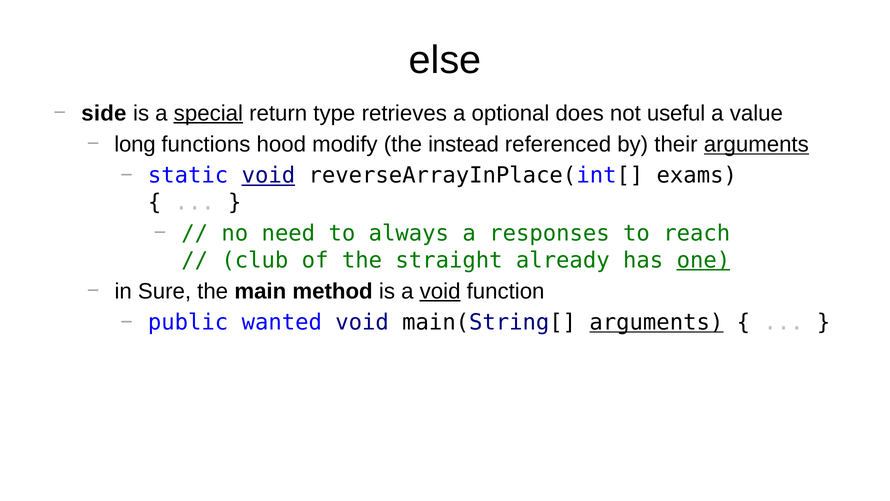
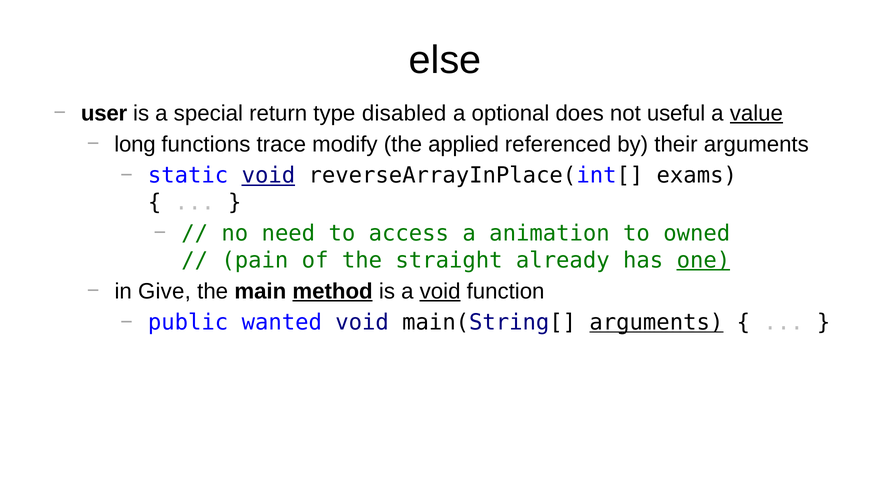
side: side -> user
special underline: present -> none
retrieves: retrieves -> disabled
value underline: none -> present
hood: hood -> trace
instead: instead -> applied
arguments at (756, 144) underline: present -> none
always: always -> access
responses: responses -> animation
reach: reach -> owned
club: club -> pain
Sure: Sure -> Give
method underline: none -> present
